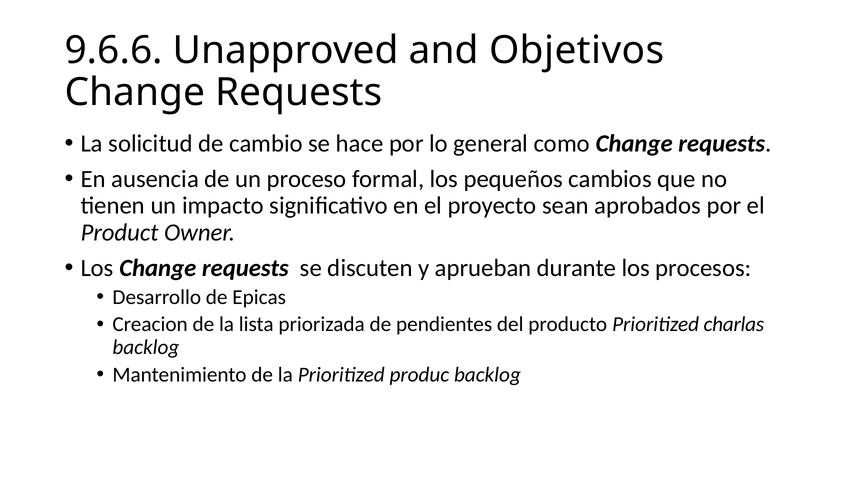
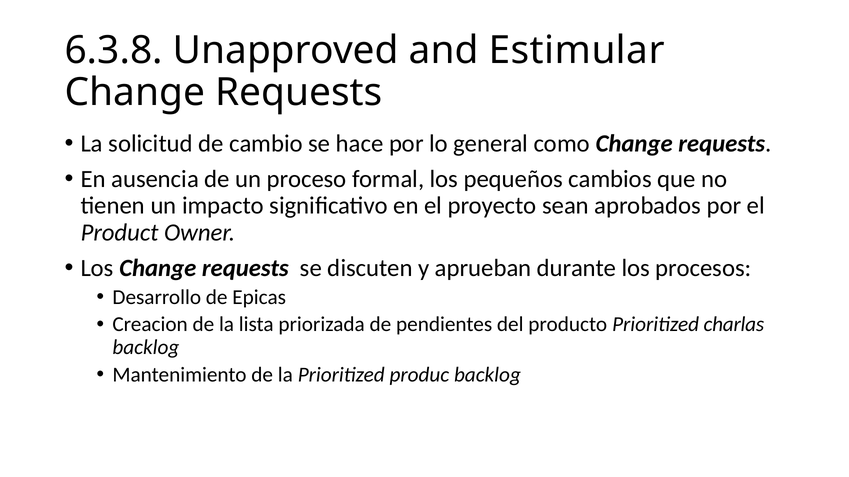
9.6.6: 9.6.6 -> 6.3.8
Objetivos: Objetivos -> Estimular
